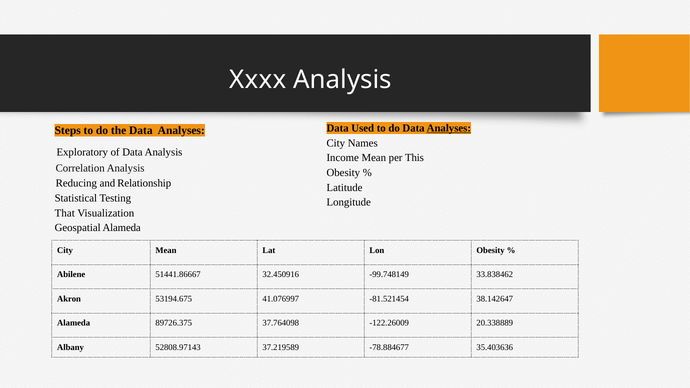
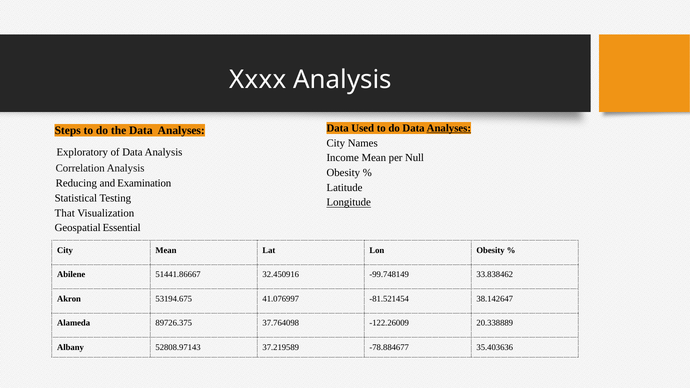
This: This -> Null
Relationship: Relationship -> Examination
Longitude underline: none -> present
Geospatial Alameda: Alameda -> Essential
